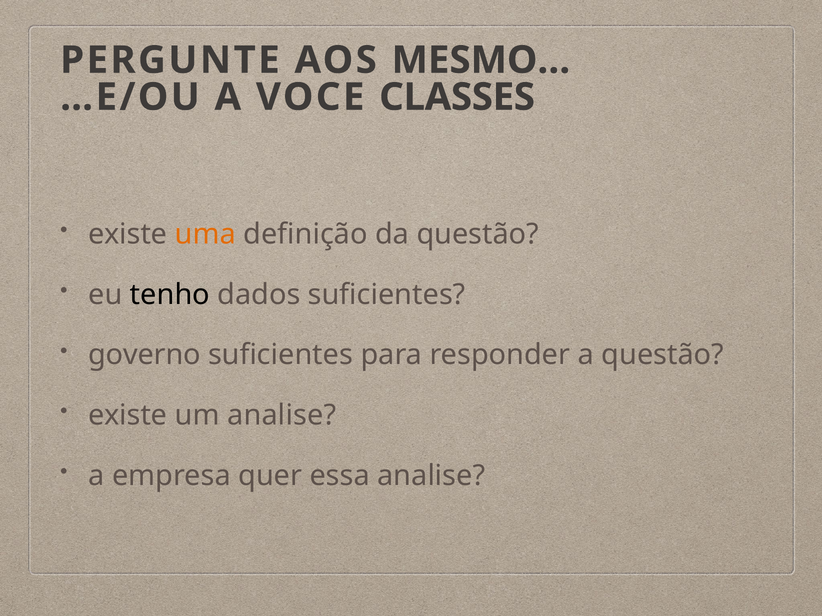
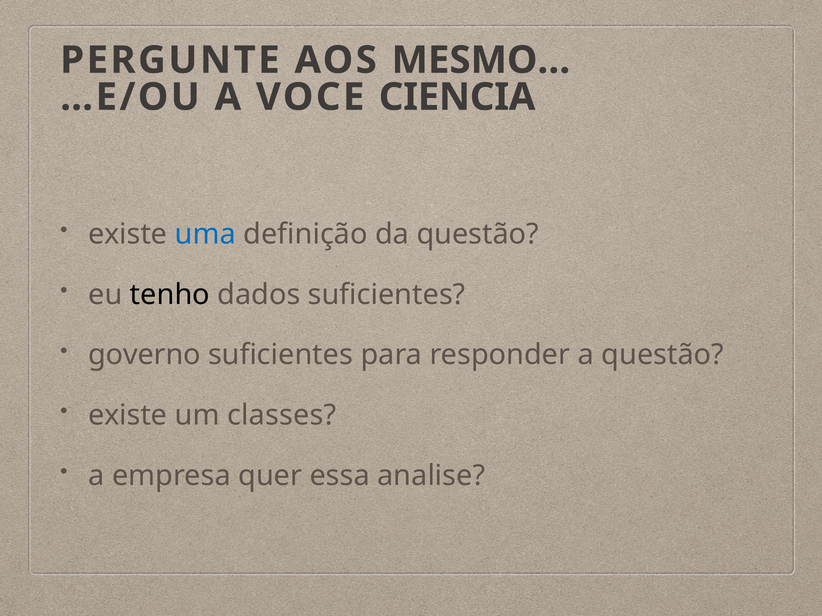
CLASSES: CLASSES -> CIENCIA
uma colour: orange -> blue
um analise: analise -> classes
